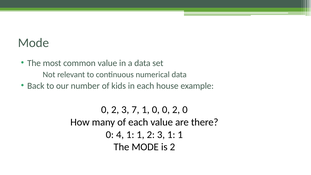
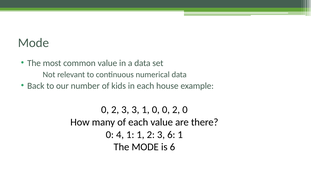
3 7: 7 -> 3
3 1: 1 -> 6
is 2: 2 -> 6
